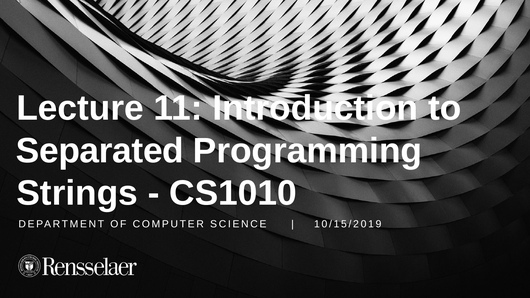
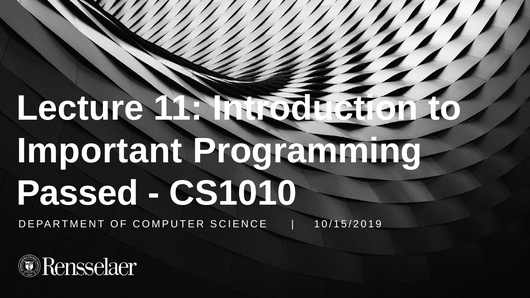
Separated: Separated -> Important
Strings: Strings -> Passed
